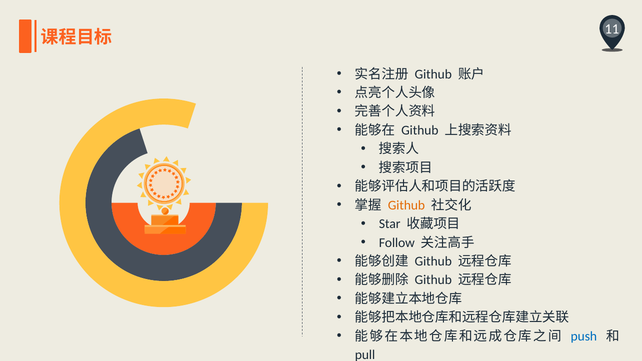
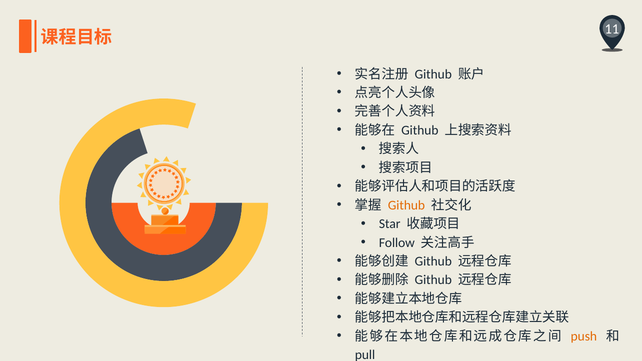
push colour: blue -> orange
